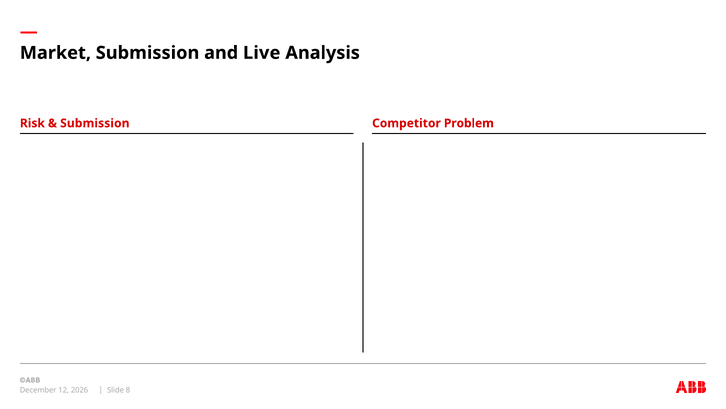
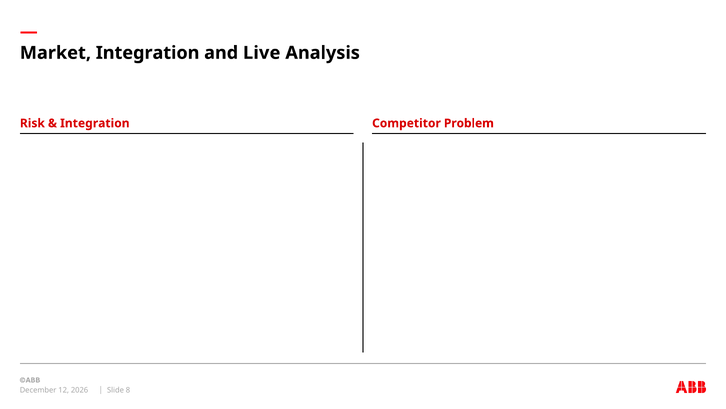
Market Submission: Submission -> Integration
Submission at (95, 123): Submission -> Integration
